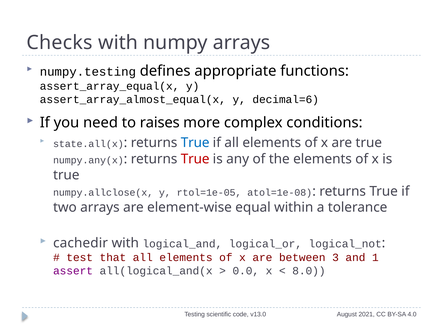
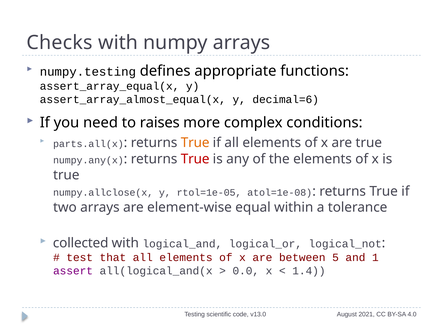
state.all(x: state.all(x -> parts.all(x
True at (195, 143) colour: blue -> orange
cachedir: cachedir -> collected
3: 3 -> 5
8.0: 8.0 -> 1.4
